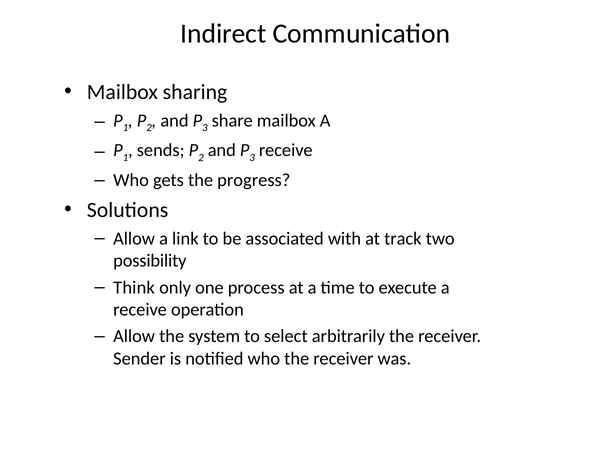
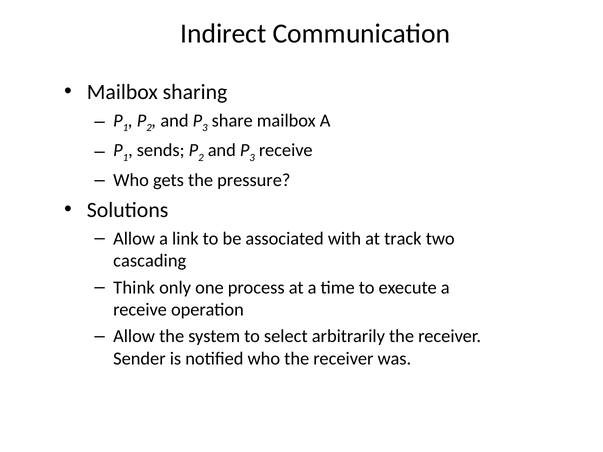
progress: progress -> pressure
possibility: possibility -> cascading
